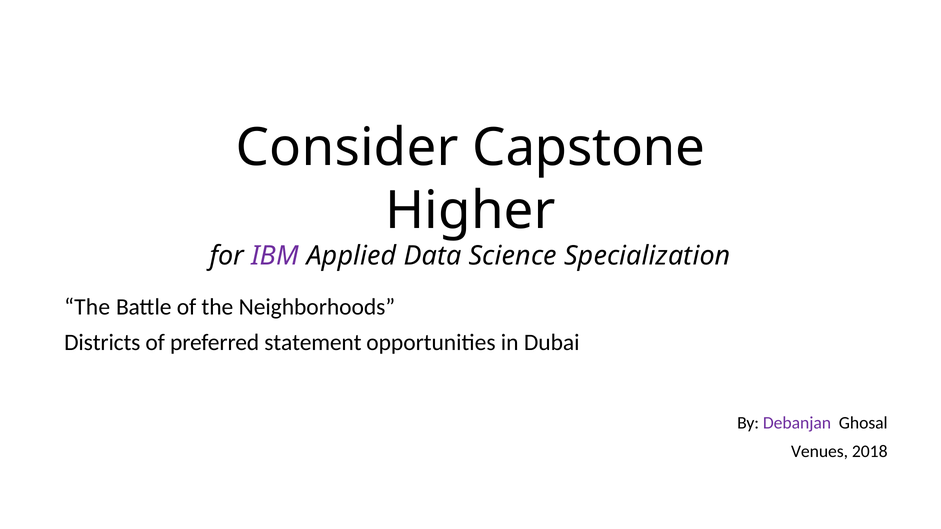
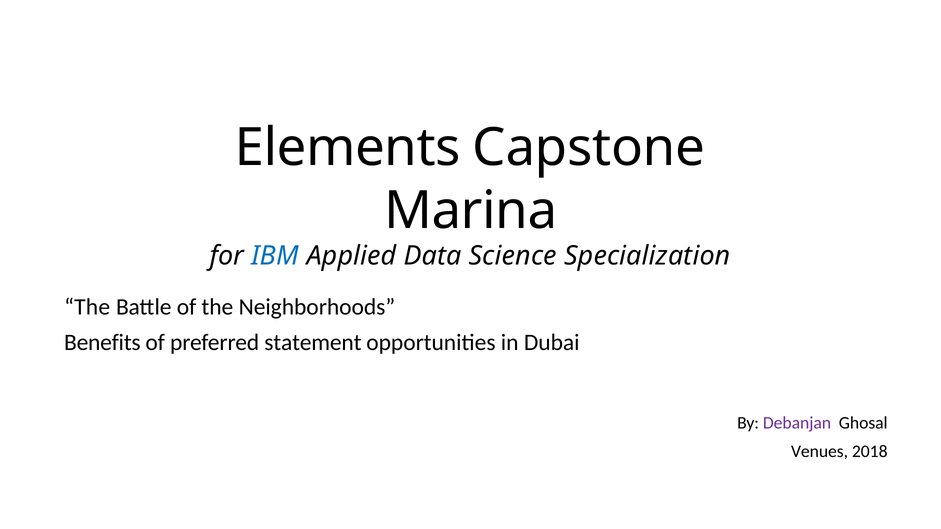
Consider: Consider -> Elements
Higher: Higher -> Marina
IBM colour: purple -> blue
Districts: Districts -> Benefits
